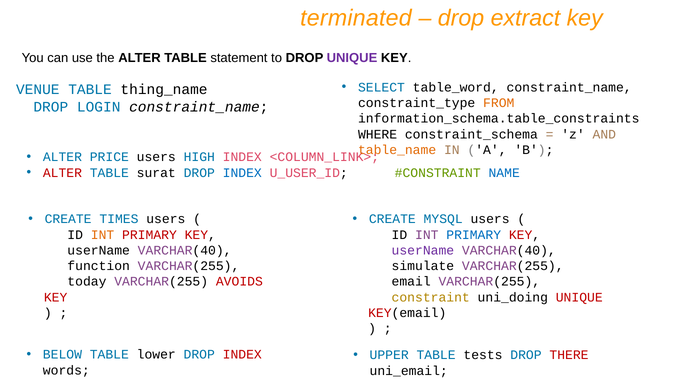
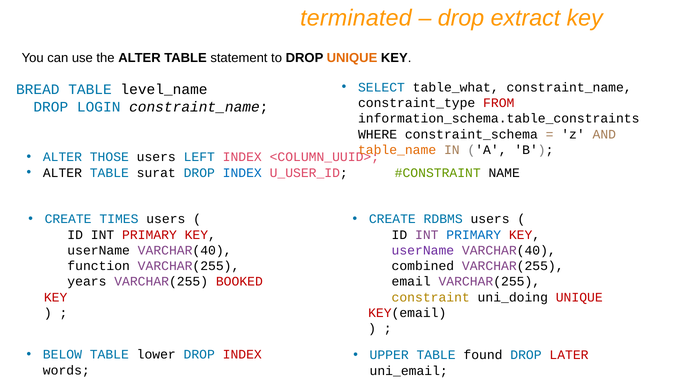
UNIQUE at (352, 58) colour: purple -> orange
table_word: table_word -> table_what
VENUE: VENUE -> BREAD
thing_name: thing_name -> level_name
FROM colour: orange -> red
PRICE: PRICE -> THOSE
HIGH: HIGH -> LEFT
<COLUMN_LINK>: <COLUMN_LINK> -> <COLUMN_UUID>
ALTER at (62, 173) colour: red -> black
NAME colour: blue -> black
MYSQL: MYSQL -> RDBMS
INT at (103, 235) colour: orange -> black
simulate: simulate -> combined
today: today -> years
AVOIDS: AVOIDS -> BOOKED
tests: tests -> found
THERE: THERE -> LATER
